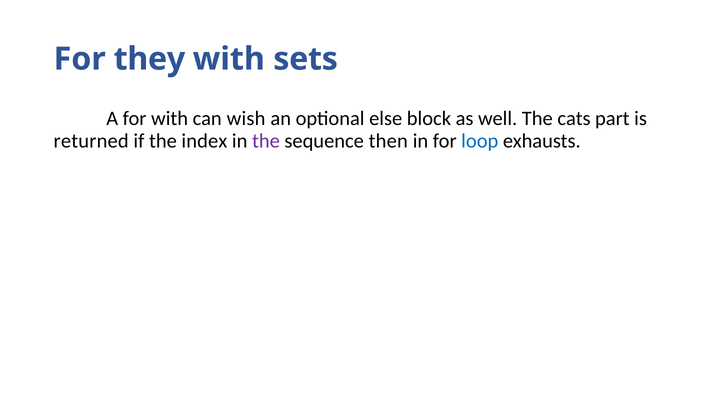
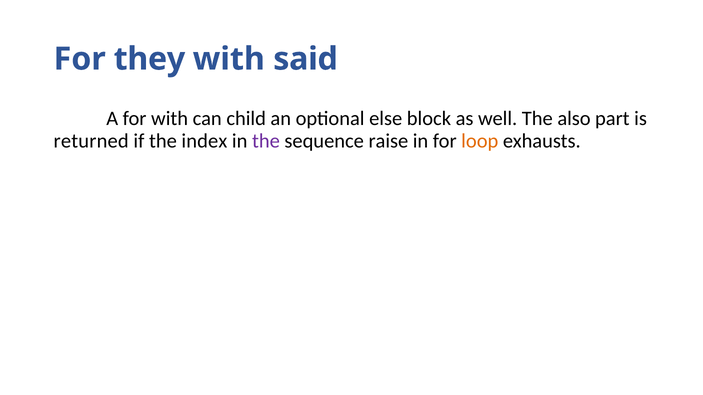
sets: sets -> said
wish: wish -> child
cats: cats -> also
then: then -> raise
loop colour: blue -> orange
